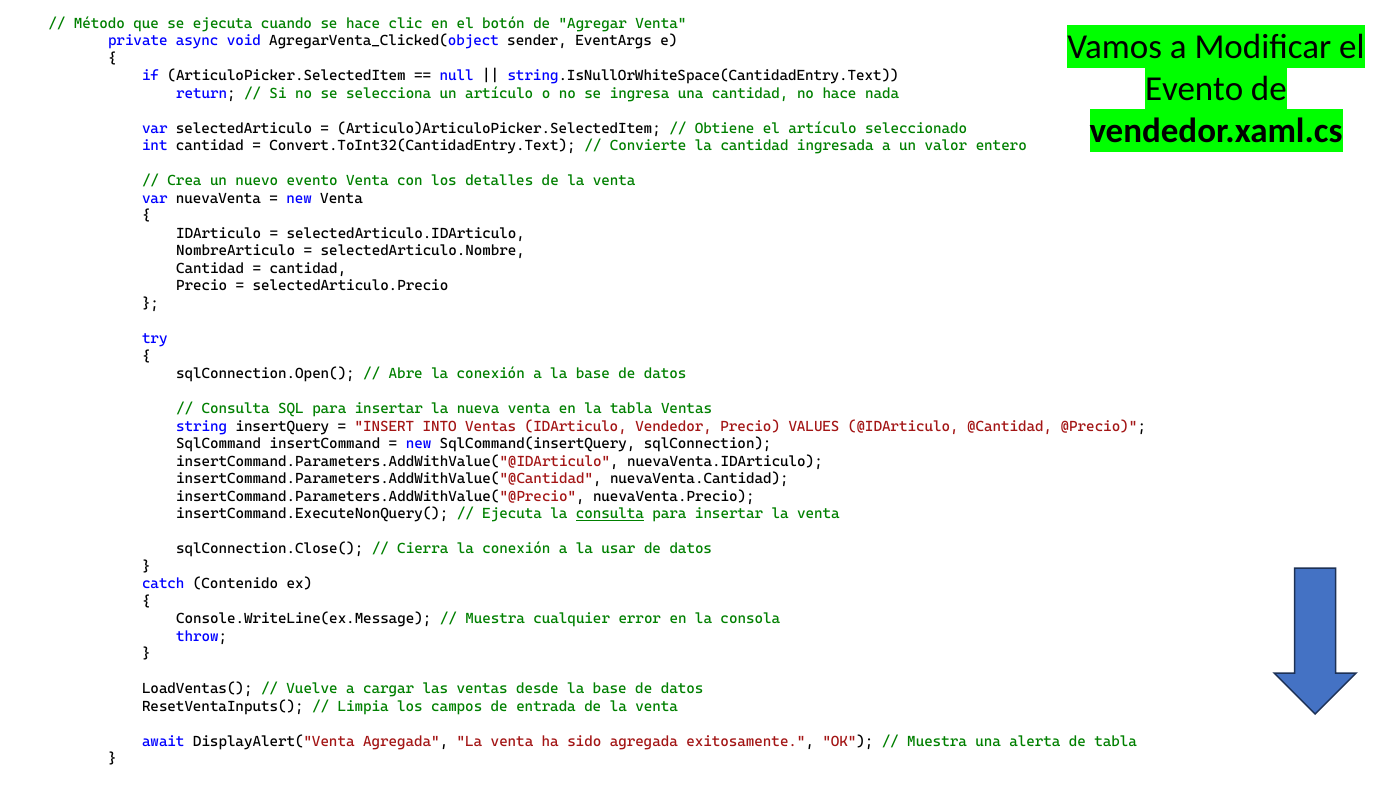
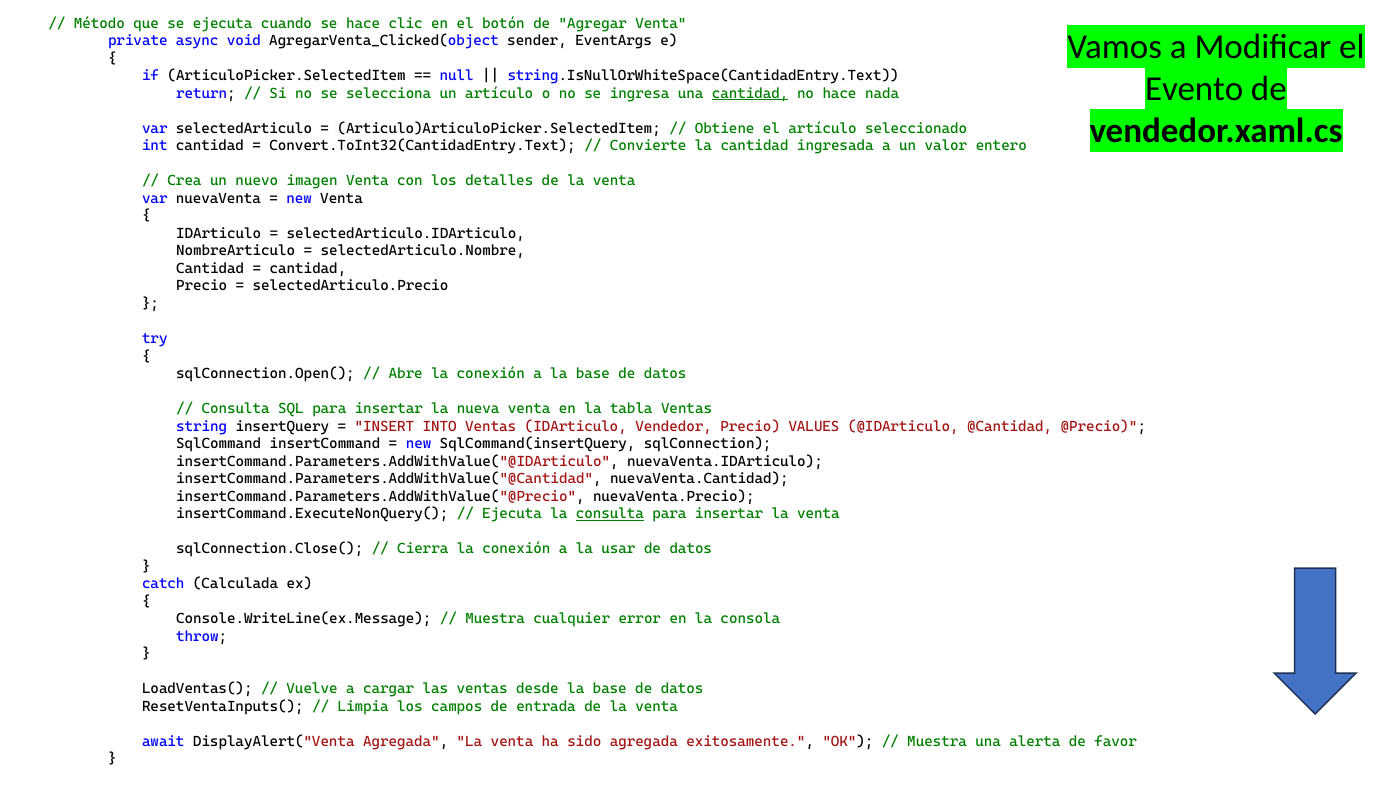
cantidad at (750, 94) underline: none -> present
nuevo evento: evento -> imagen
Contenido: Contenido -> Calculada
de tabla: tabla -> favor
